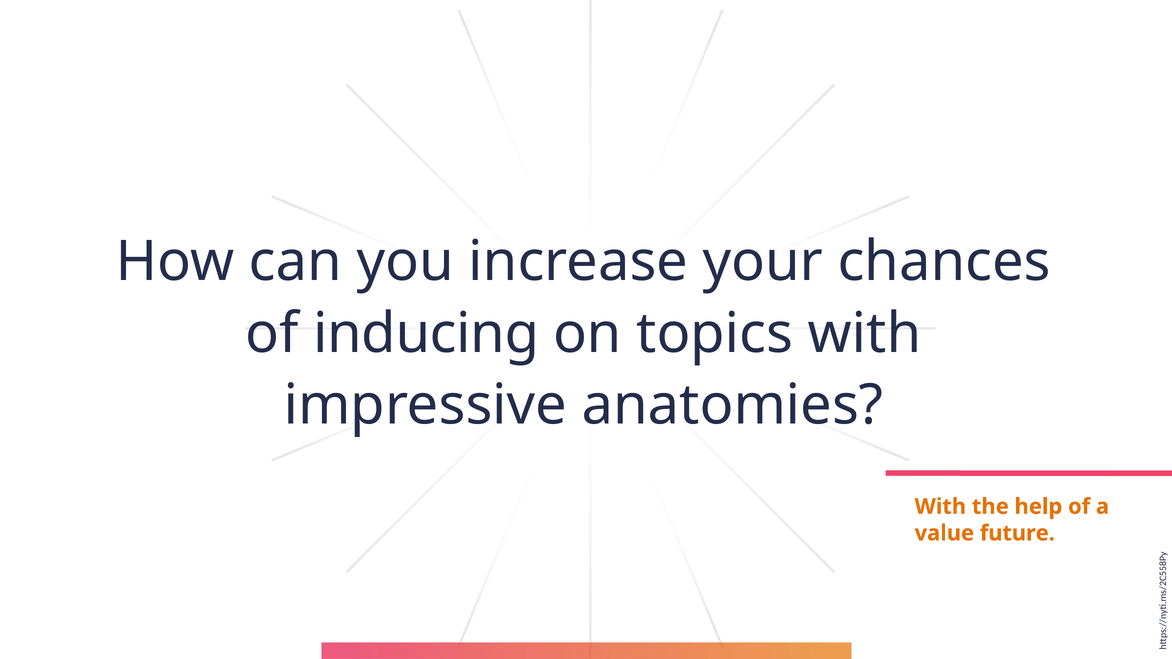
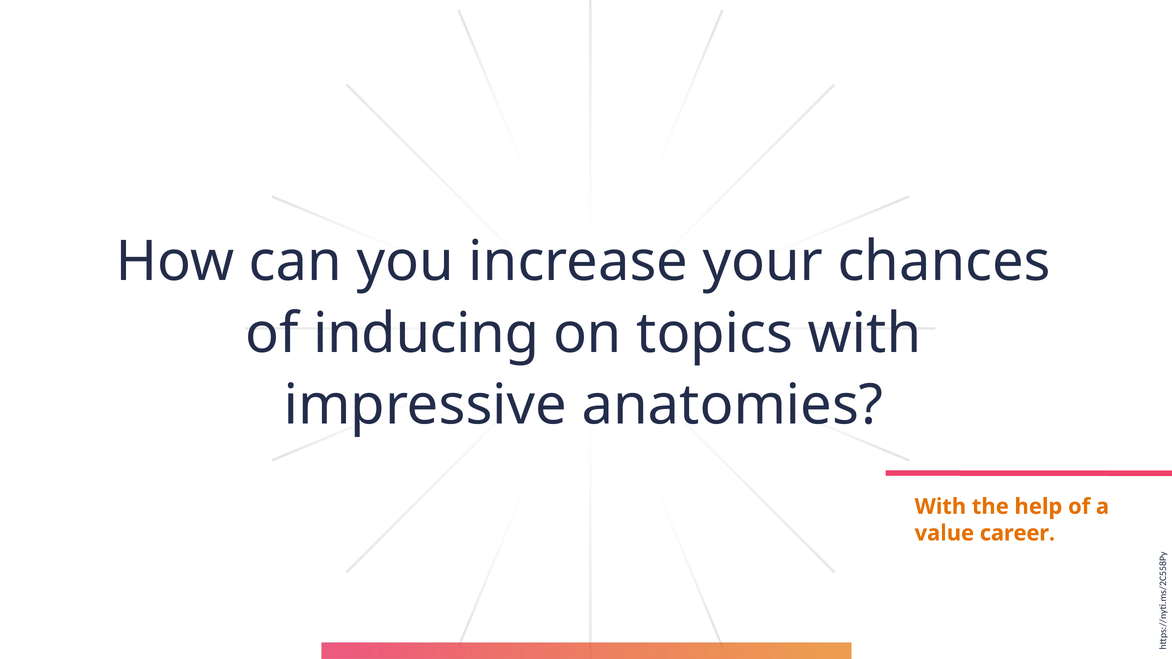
future: future -> career
